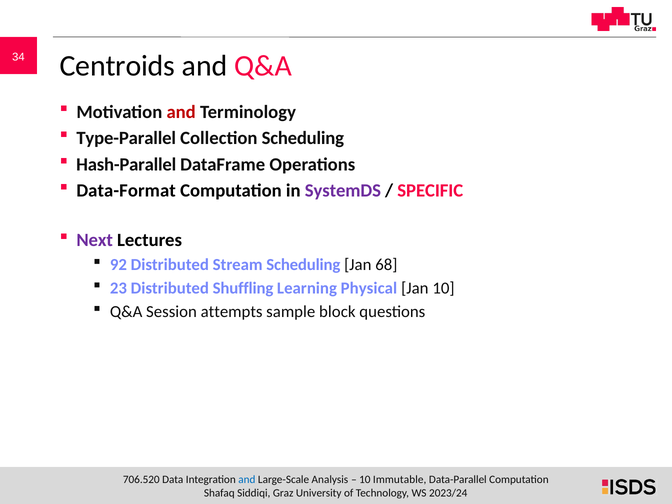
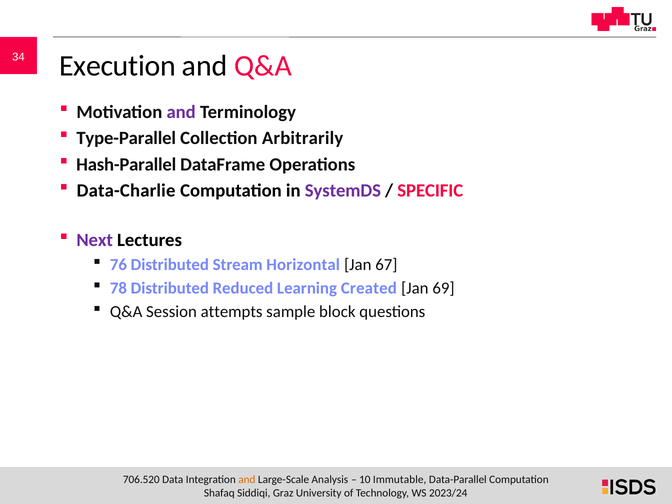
Centroids: Centroids -> Execution
and at (181, 112) colour: red -> purple
Collection Scheduling: Scheduling -> Arbitrarily
Data-Format: Data-Format -> Data-Charlie
92: 92 -> 76
Stream Scheduling: Scheduling -> Horizontal
68: 68 -> 67
23: 23 -> 78
Shuffling: Shuffling -> Reduced
Physical: Physical -> Created
Jan 10: 10 -> 69
and at (247, 480) colour: blue -> orange
